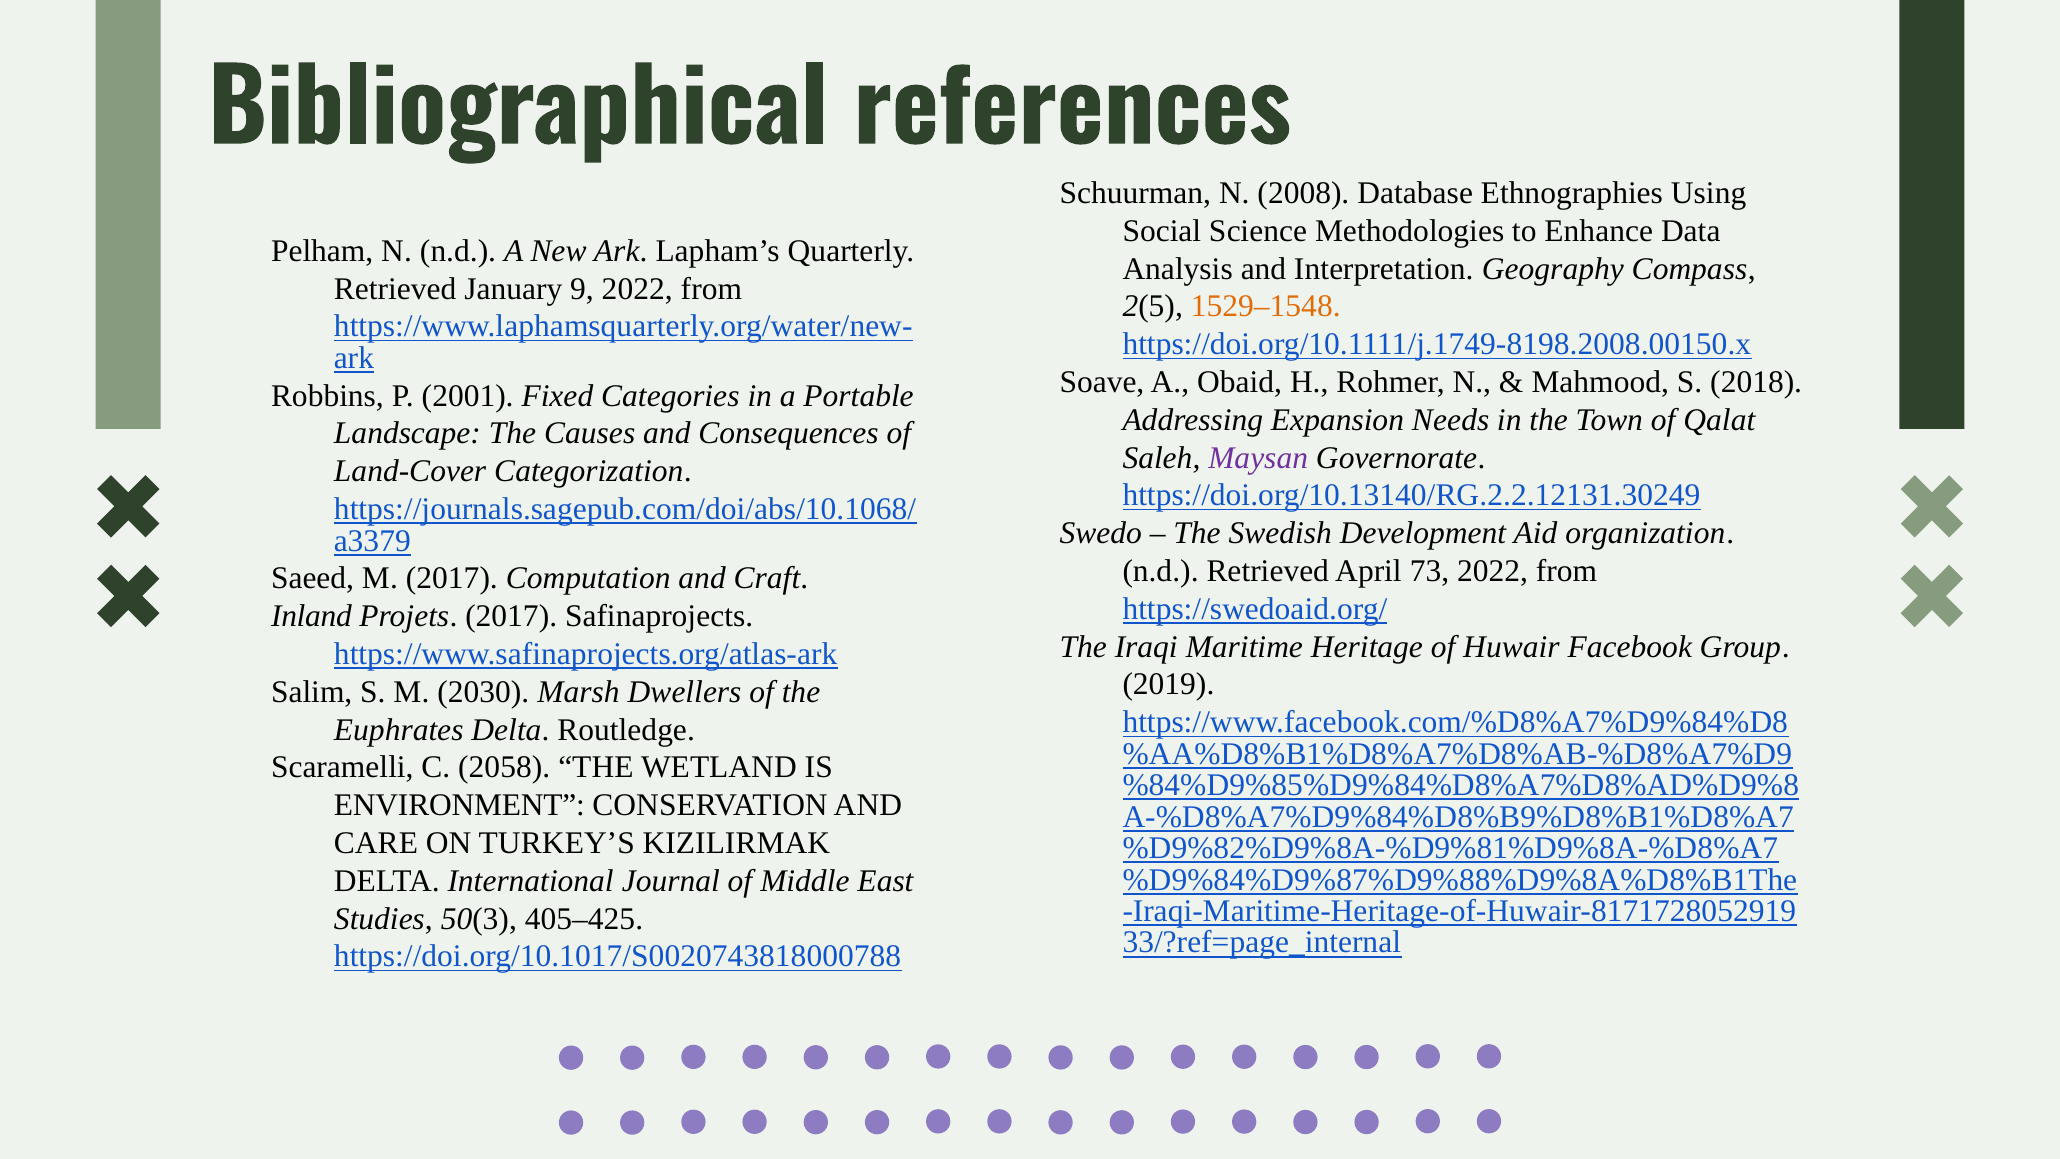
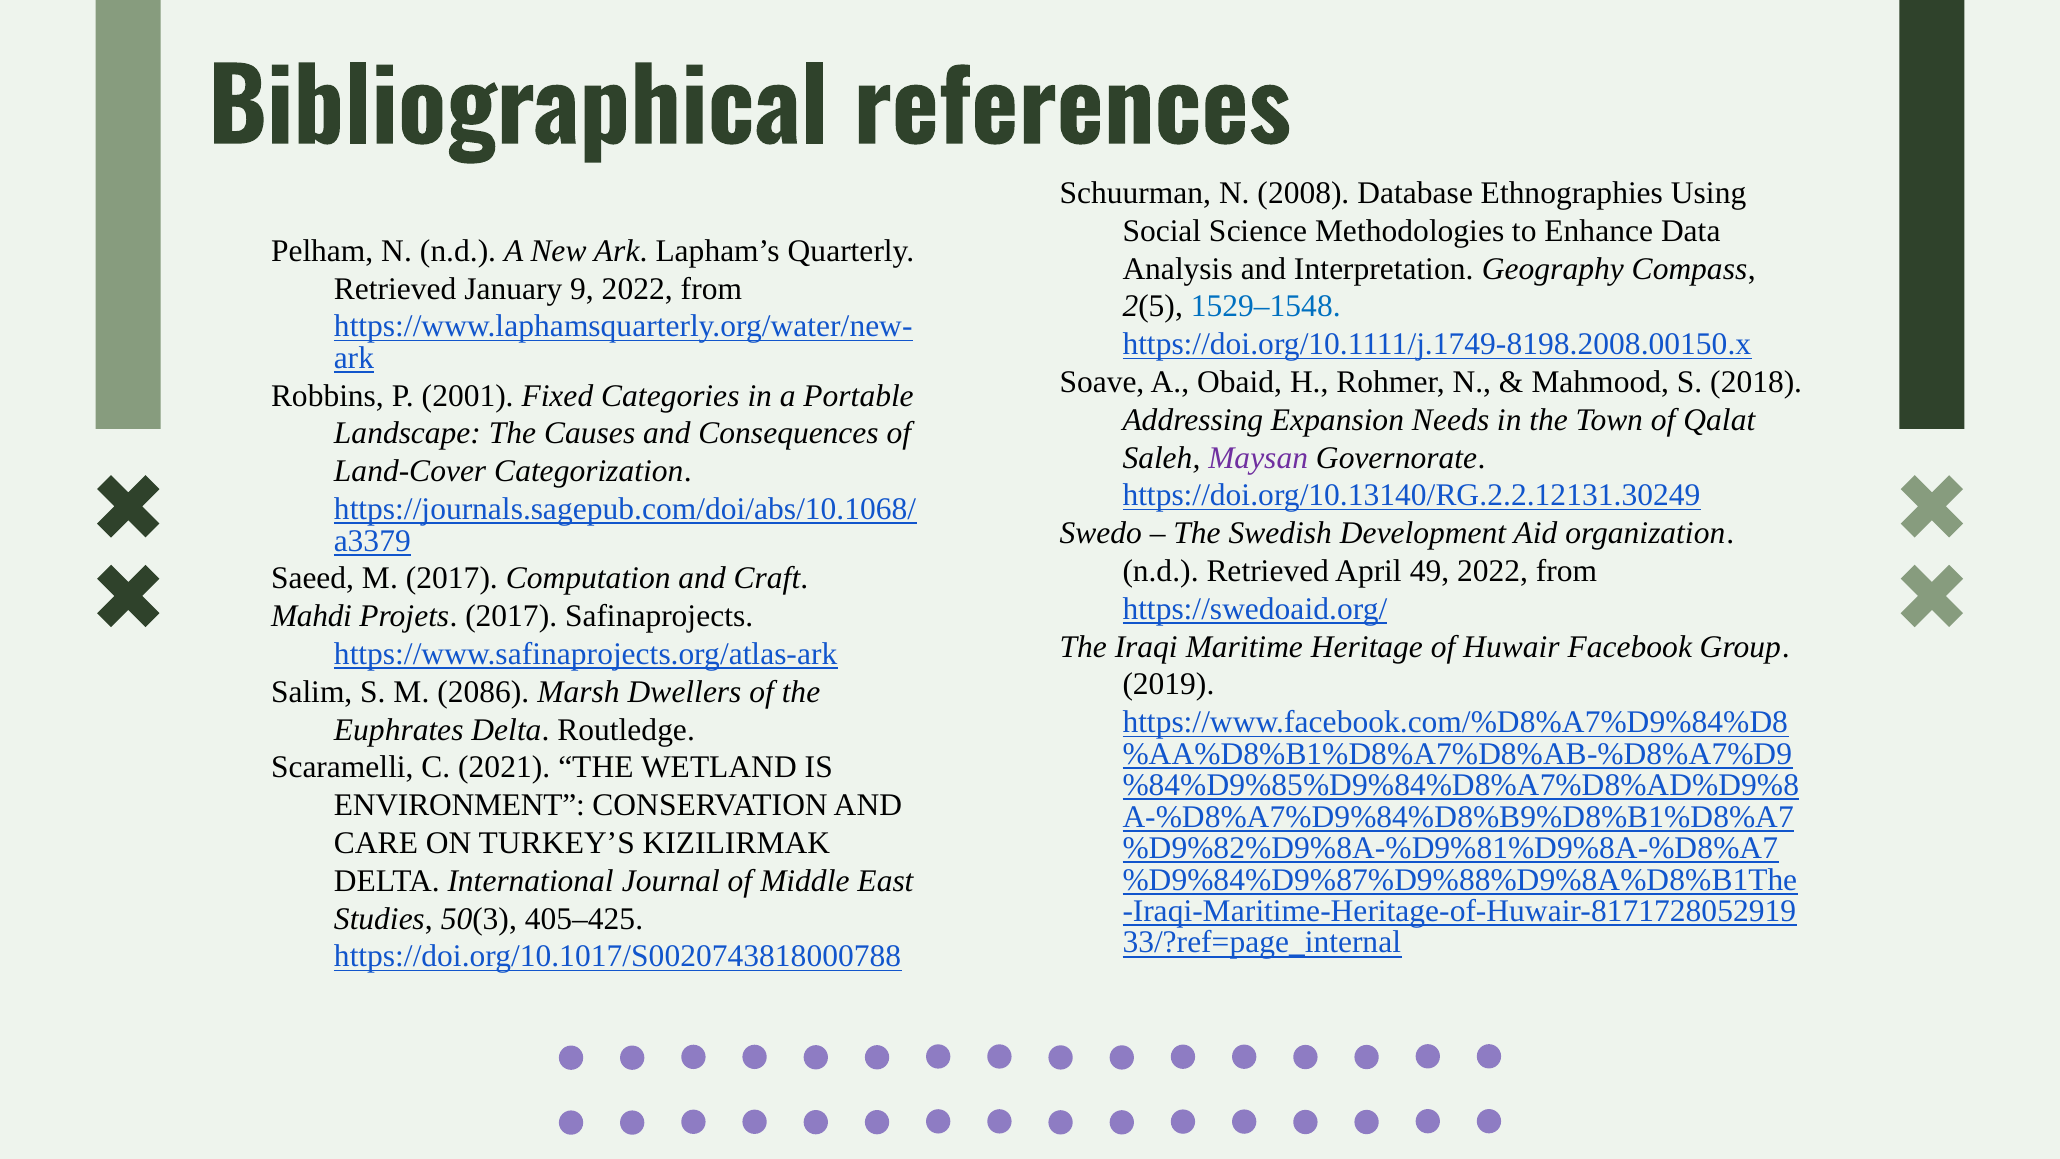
1529–1548 colour: orange -> blue
73: 73 -> 49
Inland: Inland -> Mahdi
2030: 2030 -> 2086
2058: 2058 -> 2021
